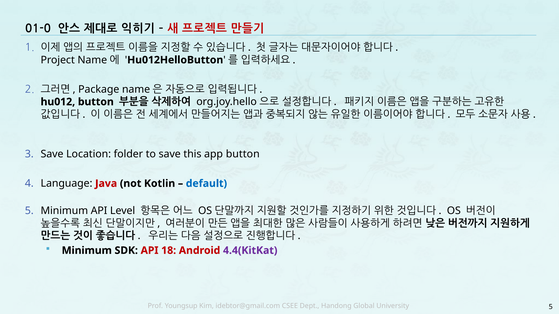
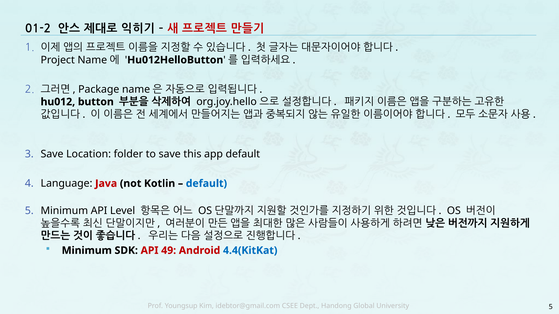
01-0: 01-0 -> 01-2
app button: button -> default
18: 18 -> 49
4.4(KitKat colour: purple -> blue
